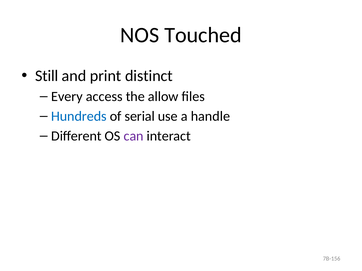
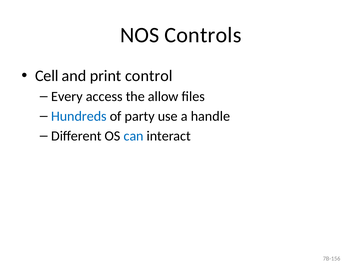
Touched: Touched -> Controls
Still: Still -> Cell
distinct: distinct -> control
serial: serial -> party
can colour: purple -> blue
